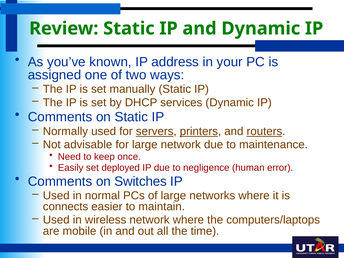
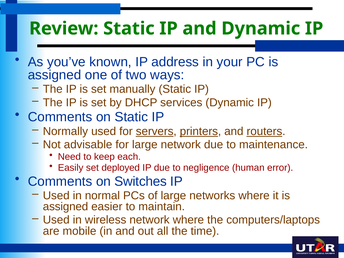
once: once -> each
connects at (66, 207): connects -> assigned
